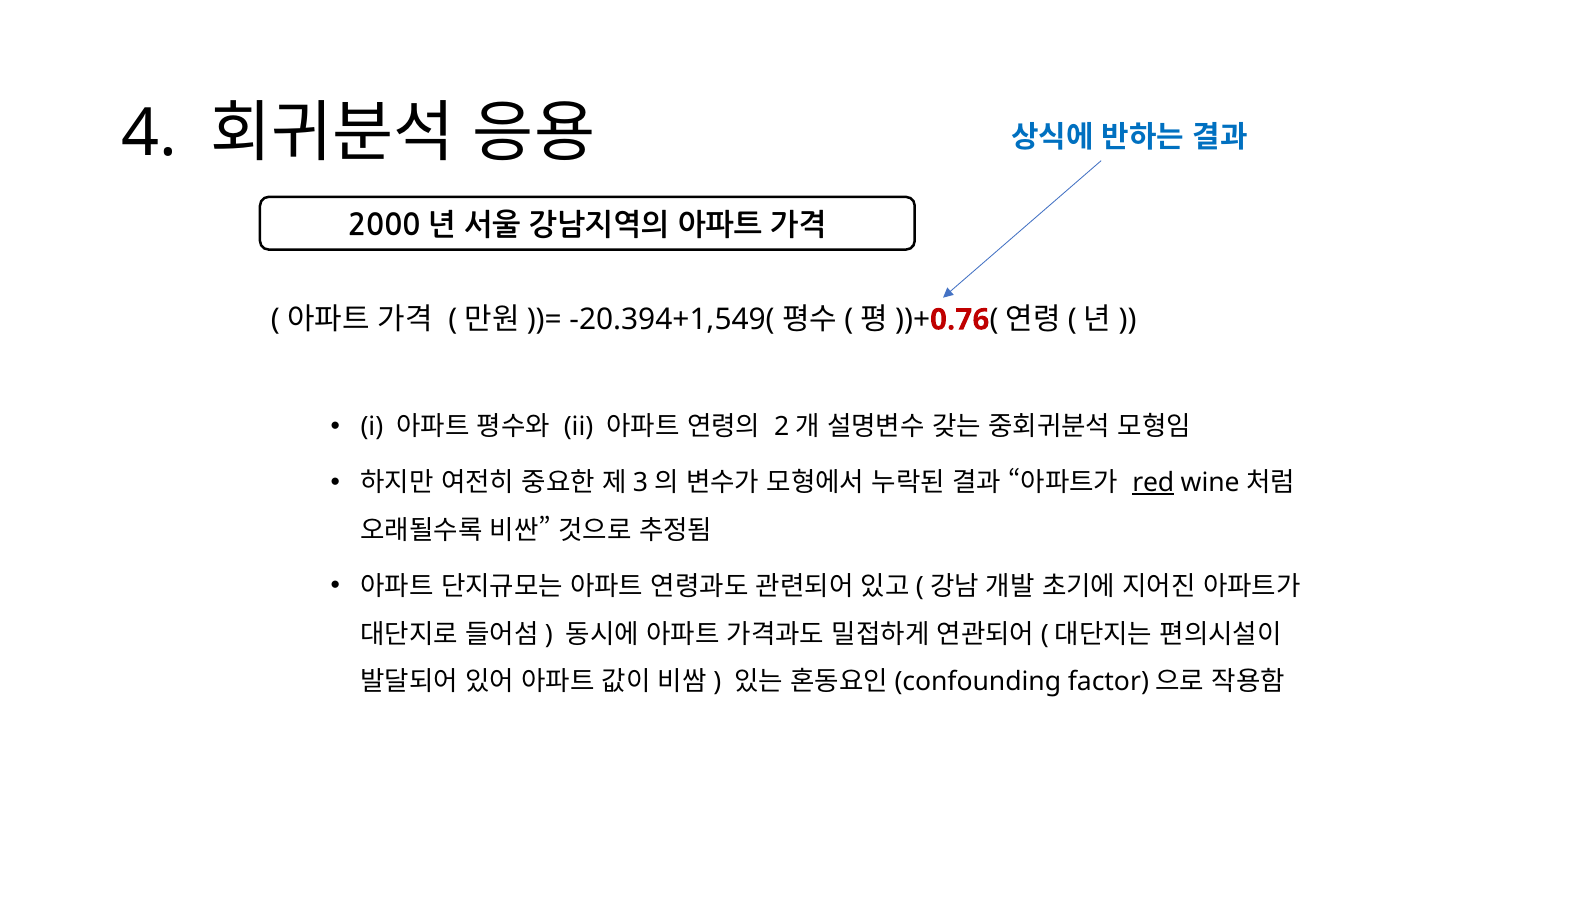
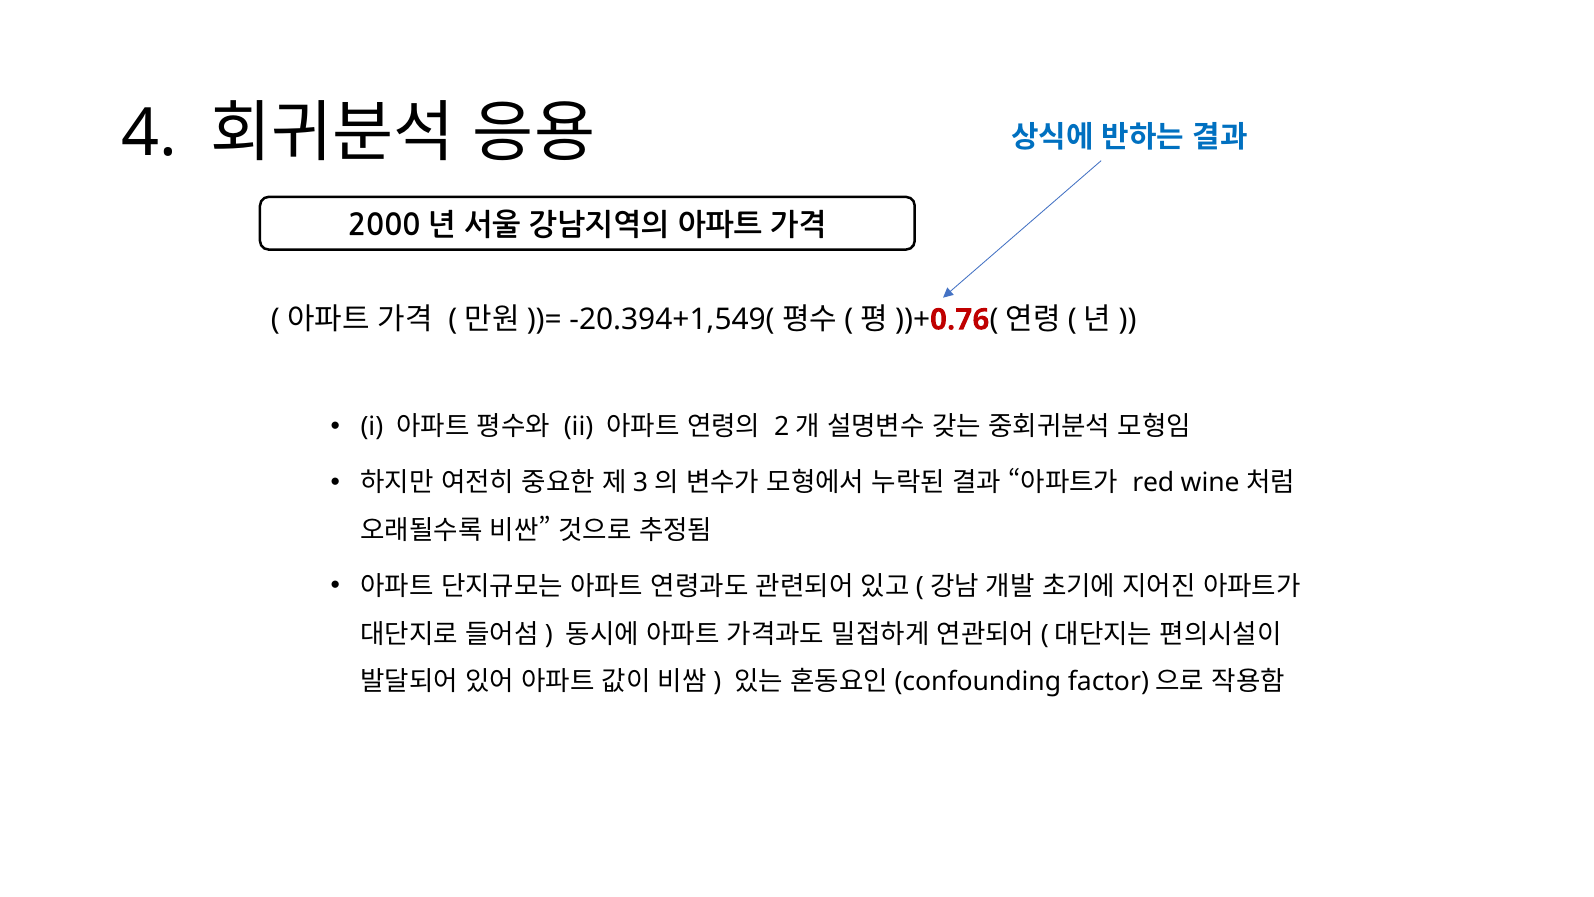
red underline: present -> none
